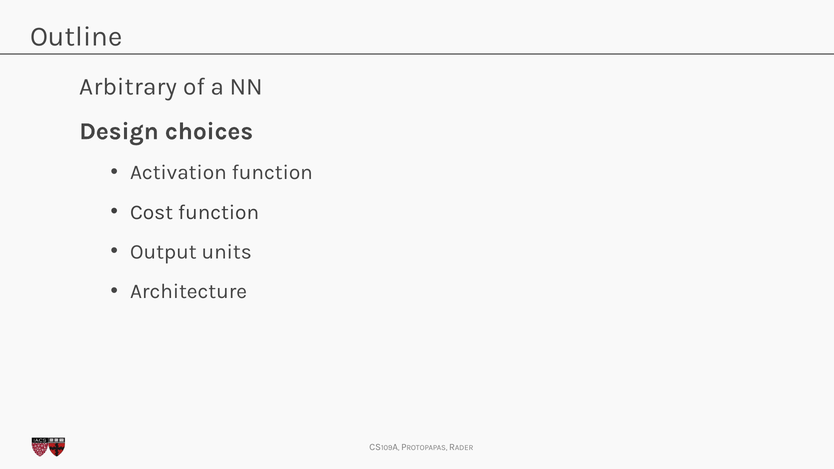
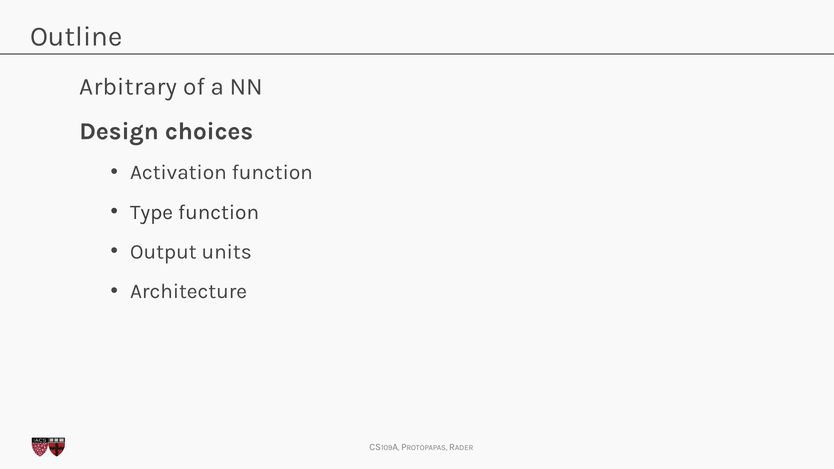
Cost: Cost -> Type
